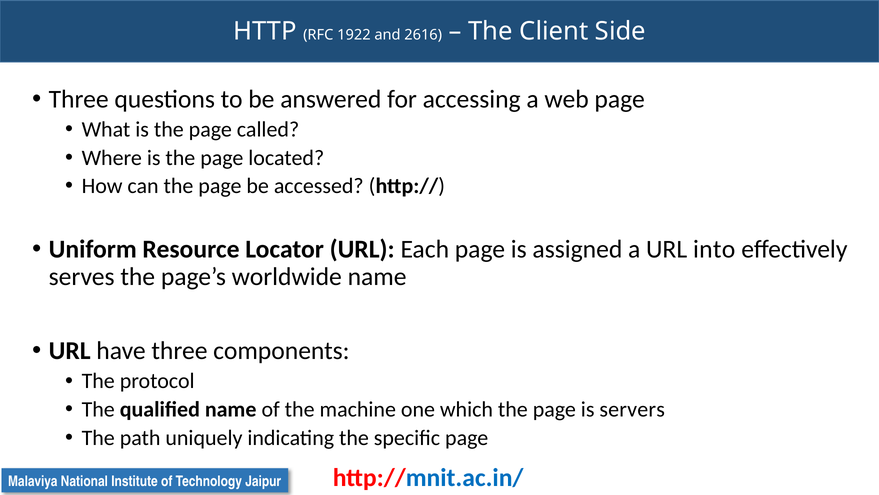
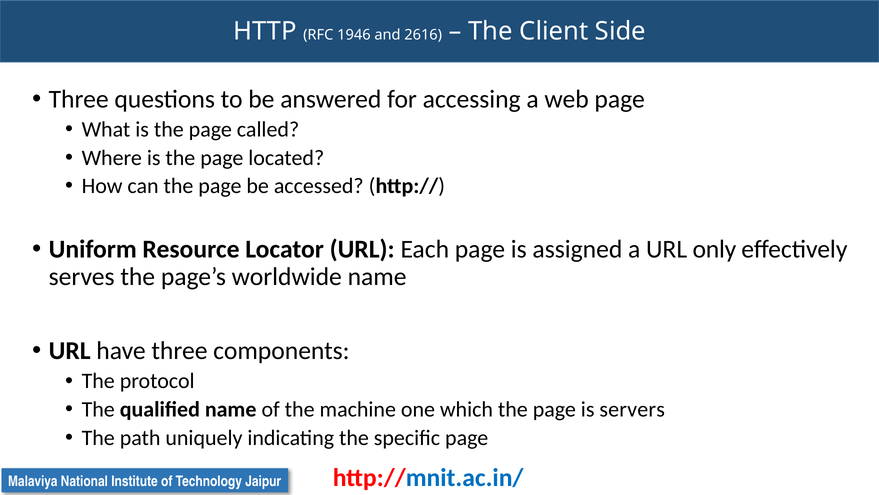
1922: 1922 -> 1946
into: into -> only
